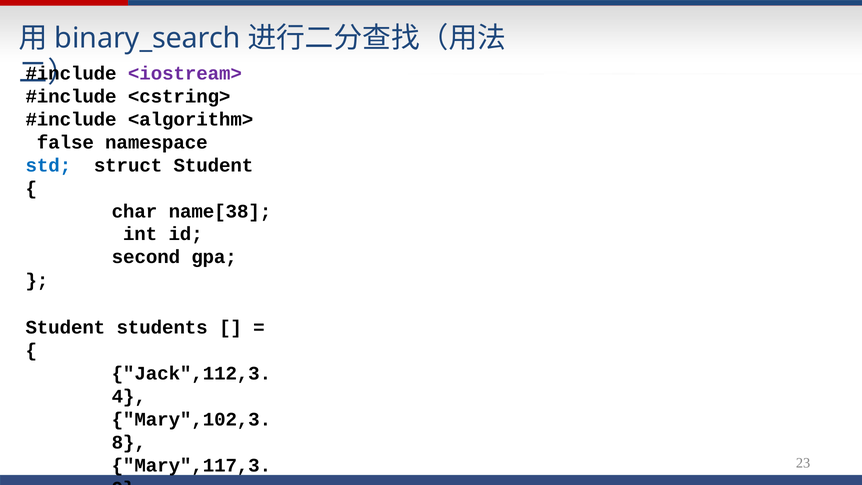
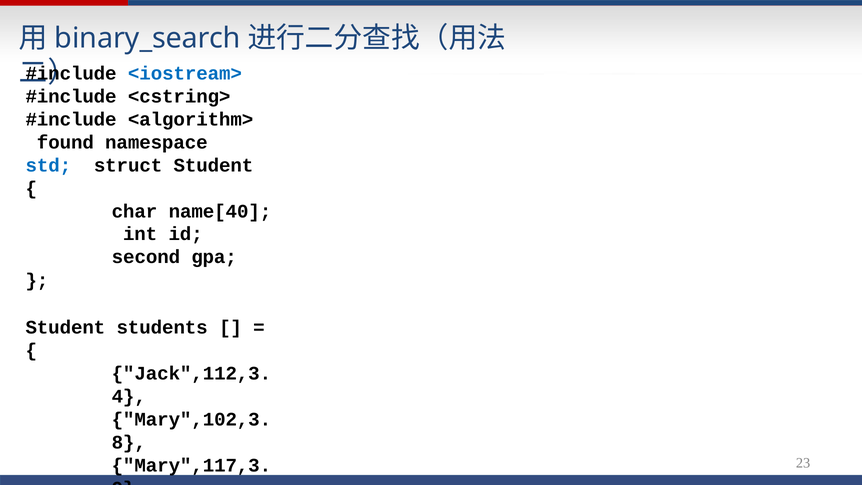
<iostream> colour: purple -> blue
false: false -> found
name[38: name[38 -> name[40
